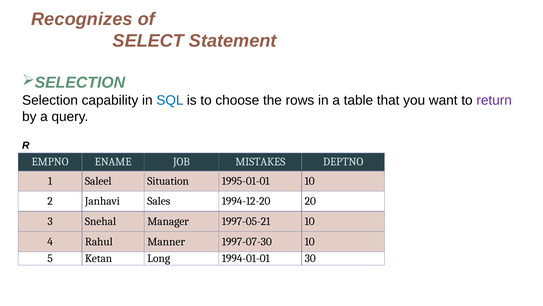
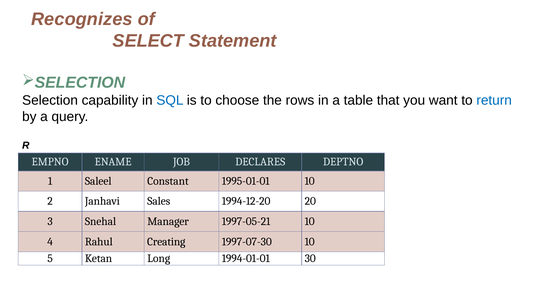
return colour: purple -> blue
MISTAKES: MISTAKES -> DECLARES
Situation: Situation -> Constant
Manner: Manner -> Creating
